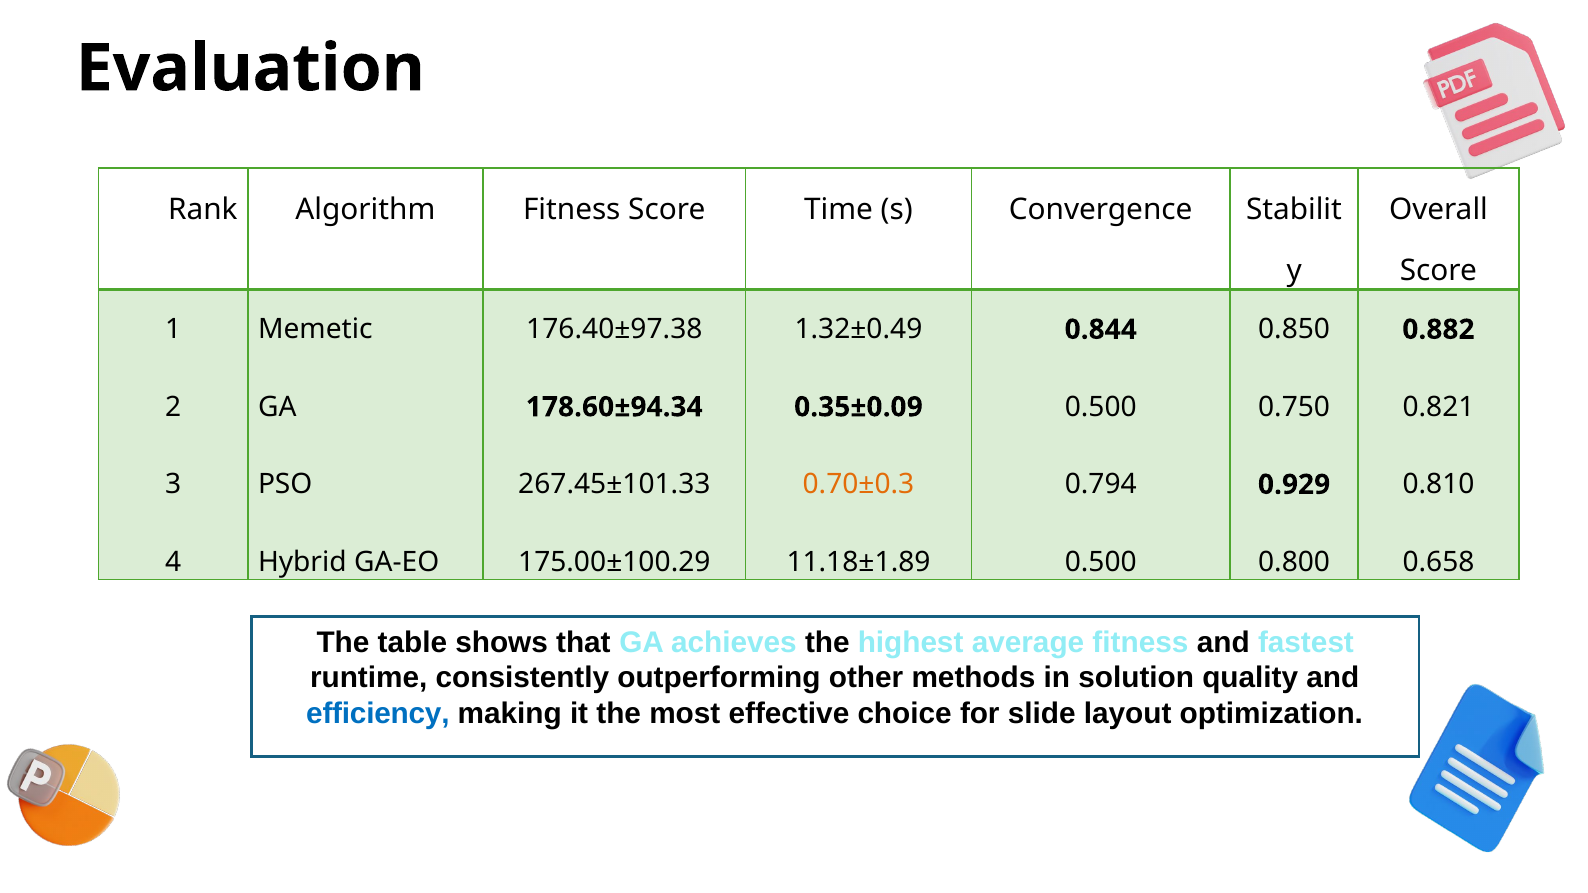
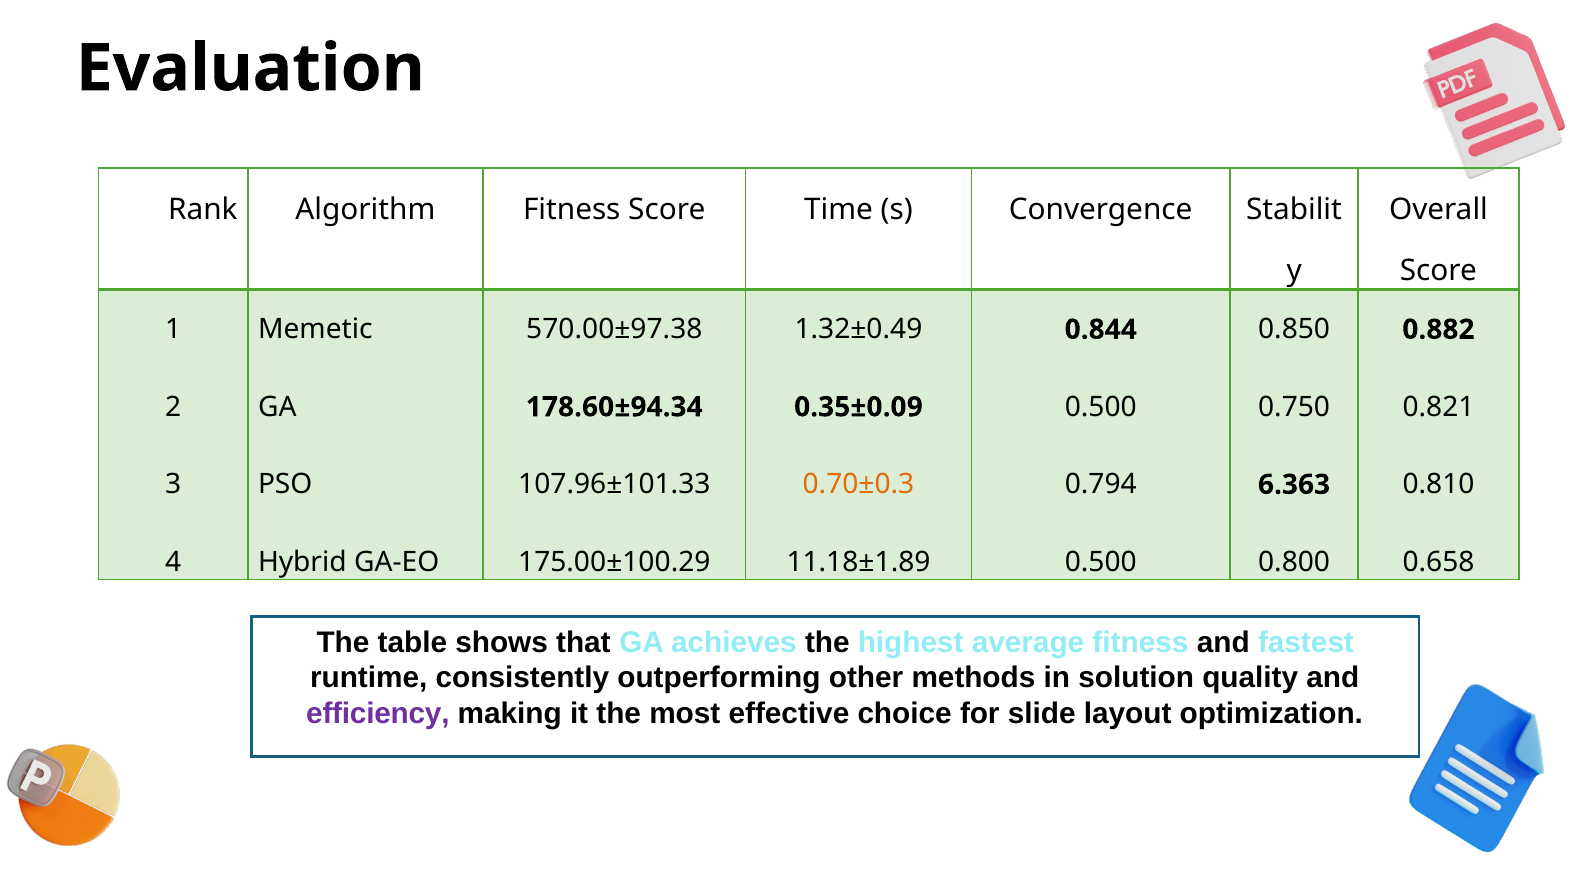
176.40±97.38: 176.40±97.38 -> 570.00±97.38
267.45±101.33: 267.45±101.33 -> 107.96±101.33
0.929: 0.929 -> 6.363
efficiency colour: blue -> purple
